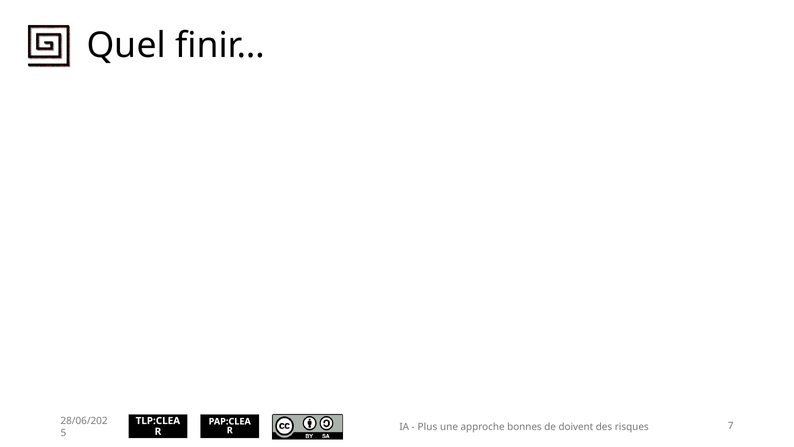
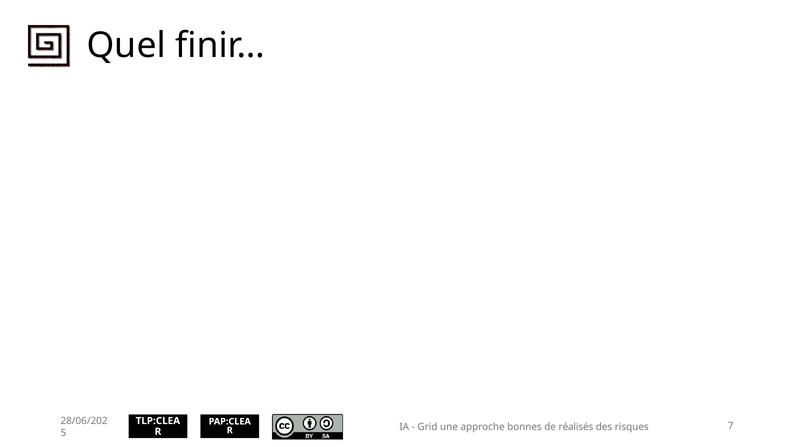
Plus: Plus -> Grid
doivent: doivent -> réalisés
